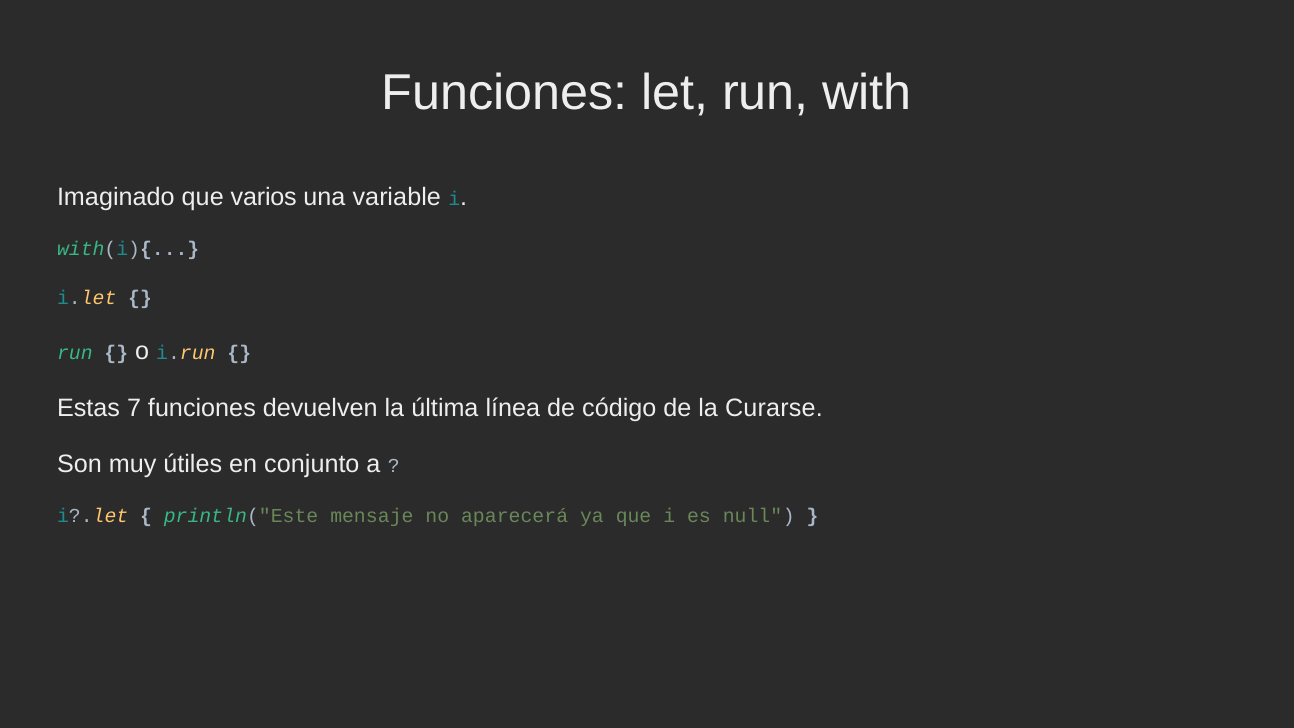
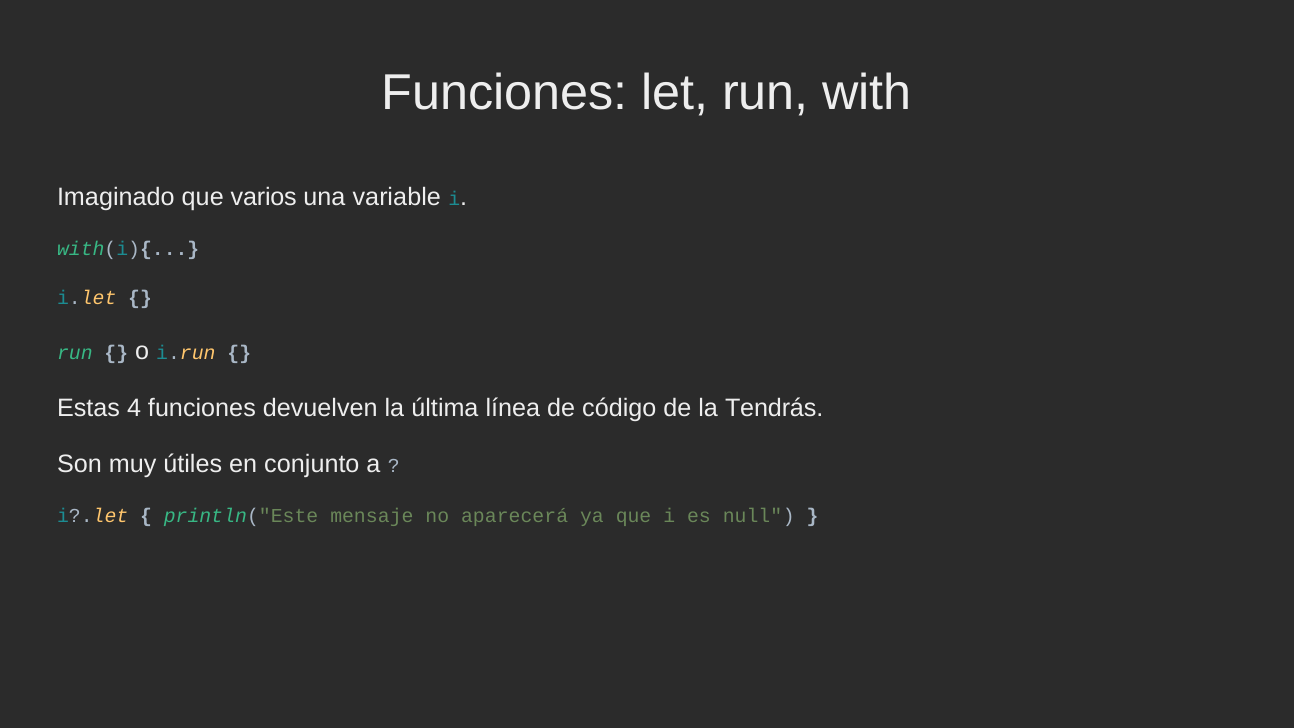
7: 7 -> 4
Curarse: Curarse -> Tendrás
